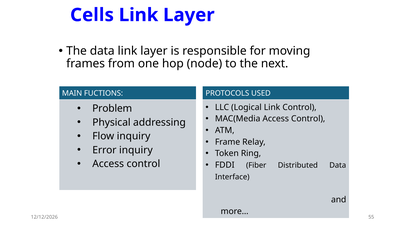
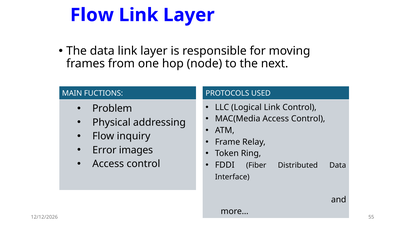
Cells at (92, 15): Cells -> Flow
Error inquiry: inquiry -> images
